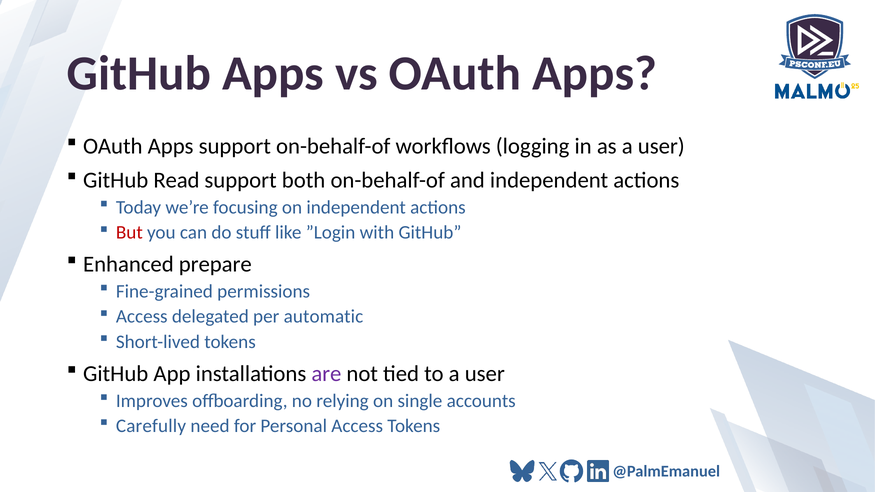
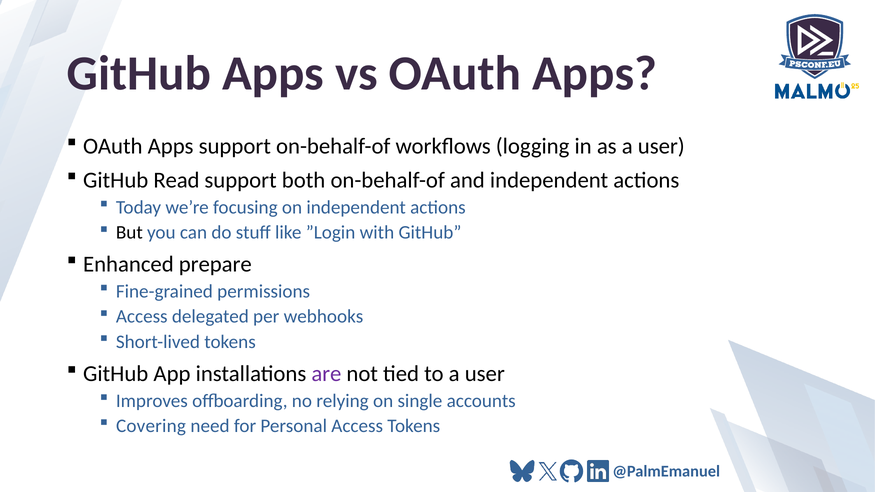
But colour: red -> black
automatic: automatic -> webhooks
Carefully: Carefully -> Covering
